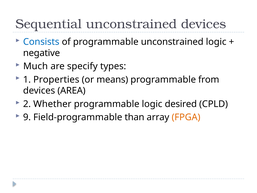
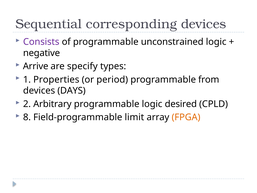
Sequential unconstrained: unconstrained -> corresponding
Consists colour: blue -> purple
Much: Much -> Arrive
means: means -> period
AREA: AREA -> DAYS
Whether: Whether -> Arbitrary
9: 9 -> 8
than: than -> limit
